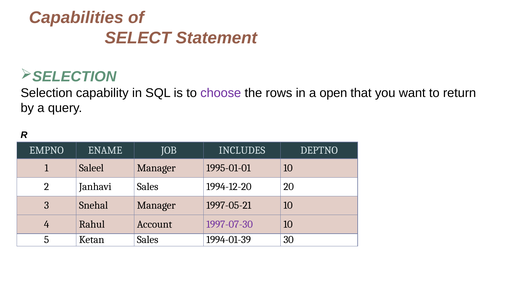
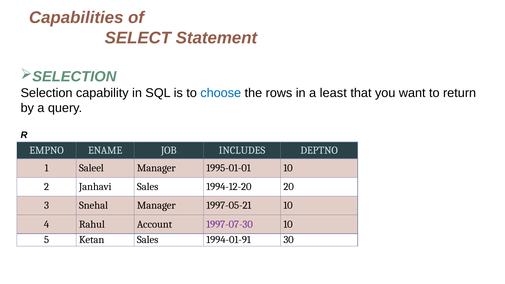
choose colour: purple -> blue
open: open -> least
1994-01-39: 1994-01-39 -> 1994-01-91
